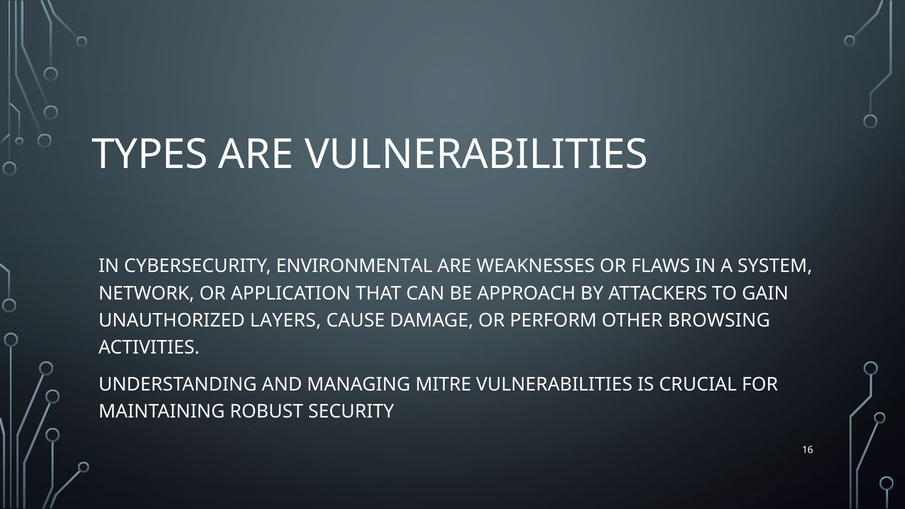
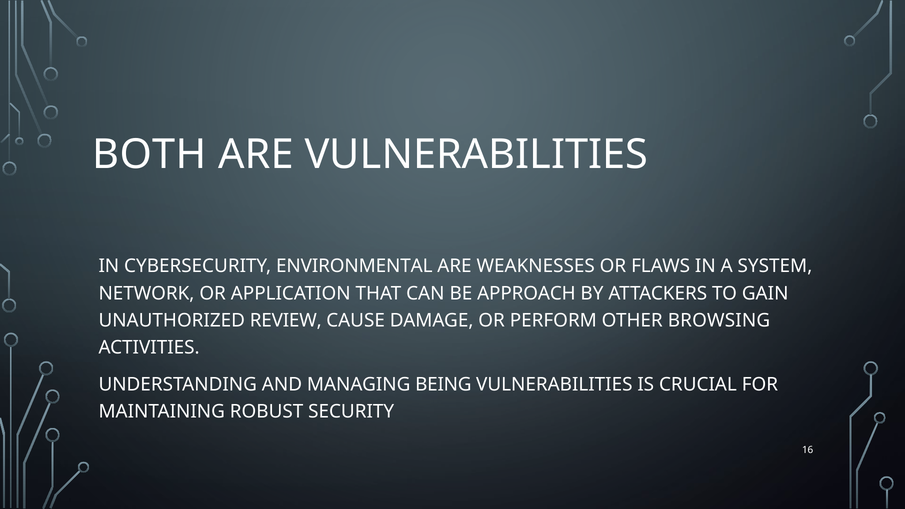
TYPES: TYPES -> BOTH
LAYERS: LAYERS -> REVIEW
MITRE: MITRE -> BEING
